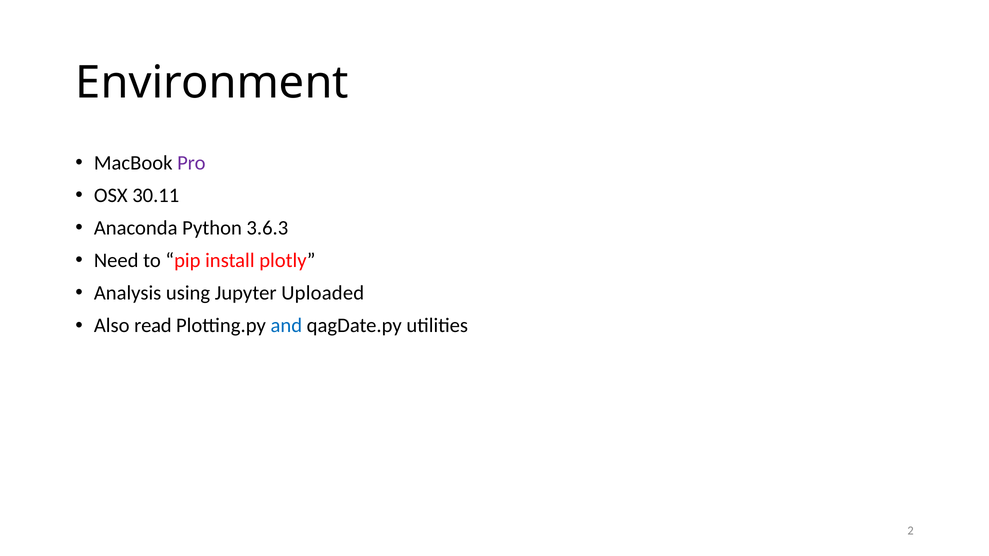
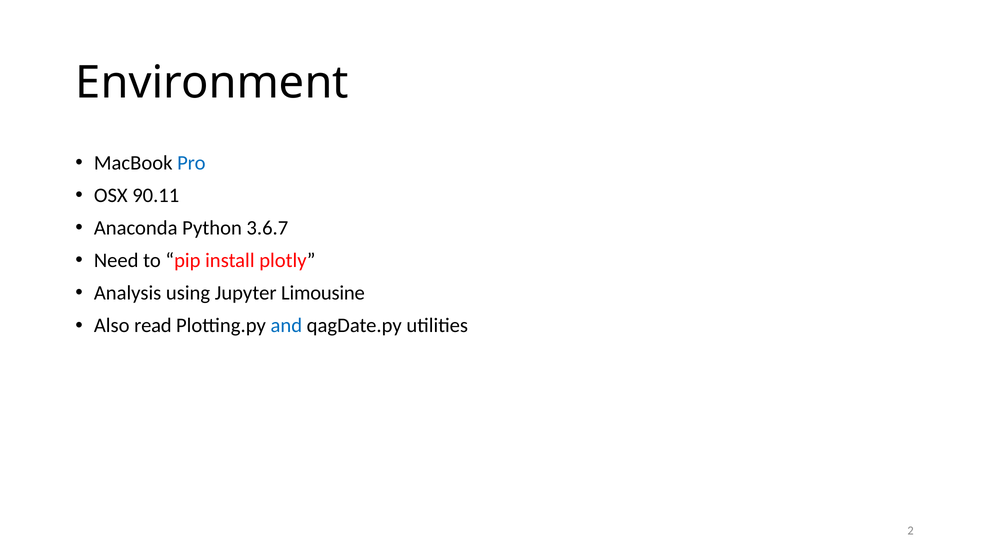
Pro colour: purple -> blue
30.11: 30.11 -> 90.11
3.6.3: 3.6.3 -> 3.6.7
Uploaded: Uploaded -> Limousine
